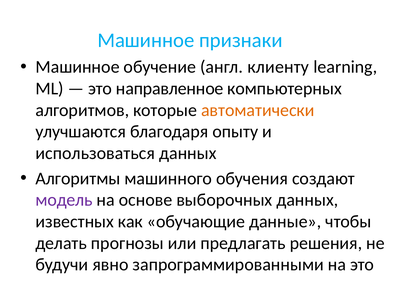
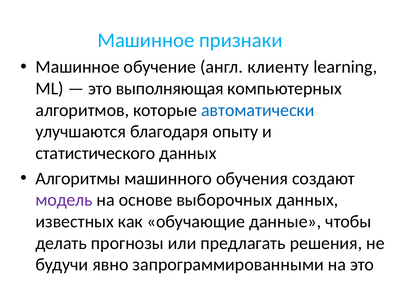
направленное: направленное -> выполняющая
автоматически colour: orange -> blue
использоваться: использоваться -> статистического
